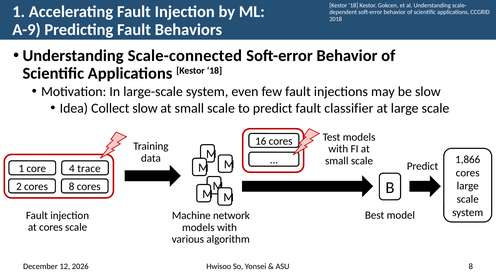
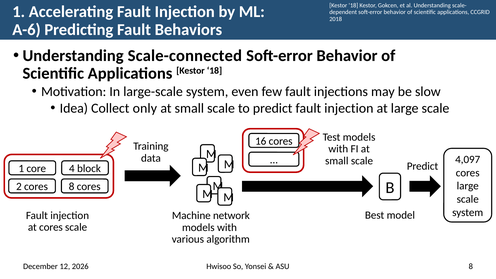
A-9: A-9 -> A-6
Collect slow: slow -> only
predict fault classifier: classifier -> injection
1,866: 1,866 -> 4,097
trace: trace -> block
